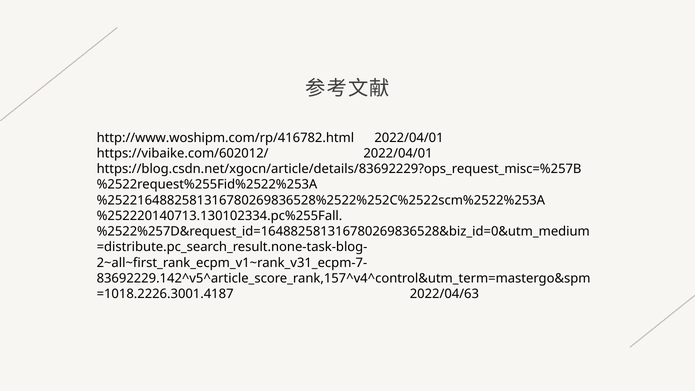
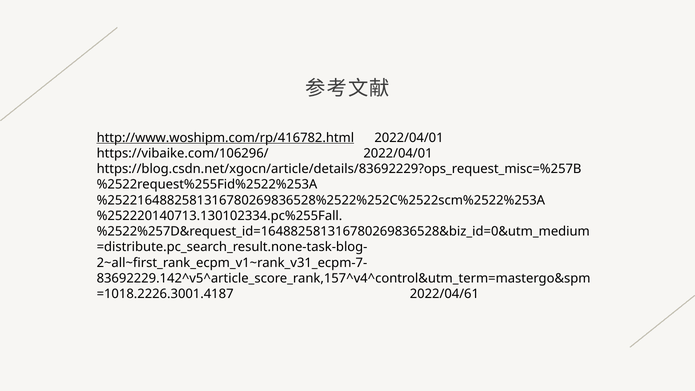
http://www.woshipm.com/rp/416782.html underline: none -> present
https://vibaike.com/602012/: https://vibaike.com/602012/ -> https://vibaike.com/106296/
2022/04/63: 2022/04/63 -> 2022/04/61
